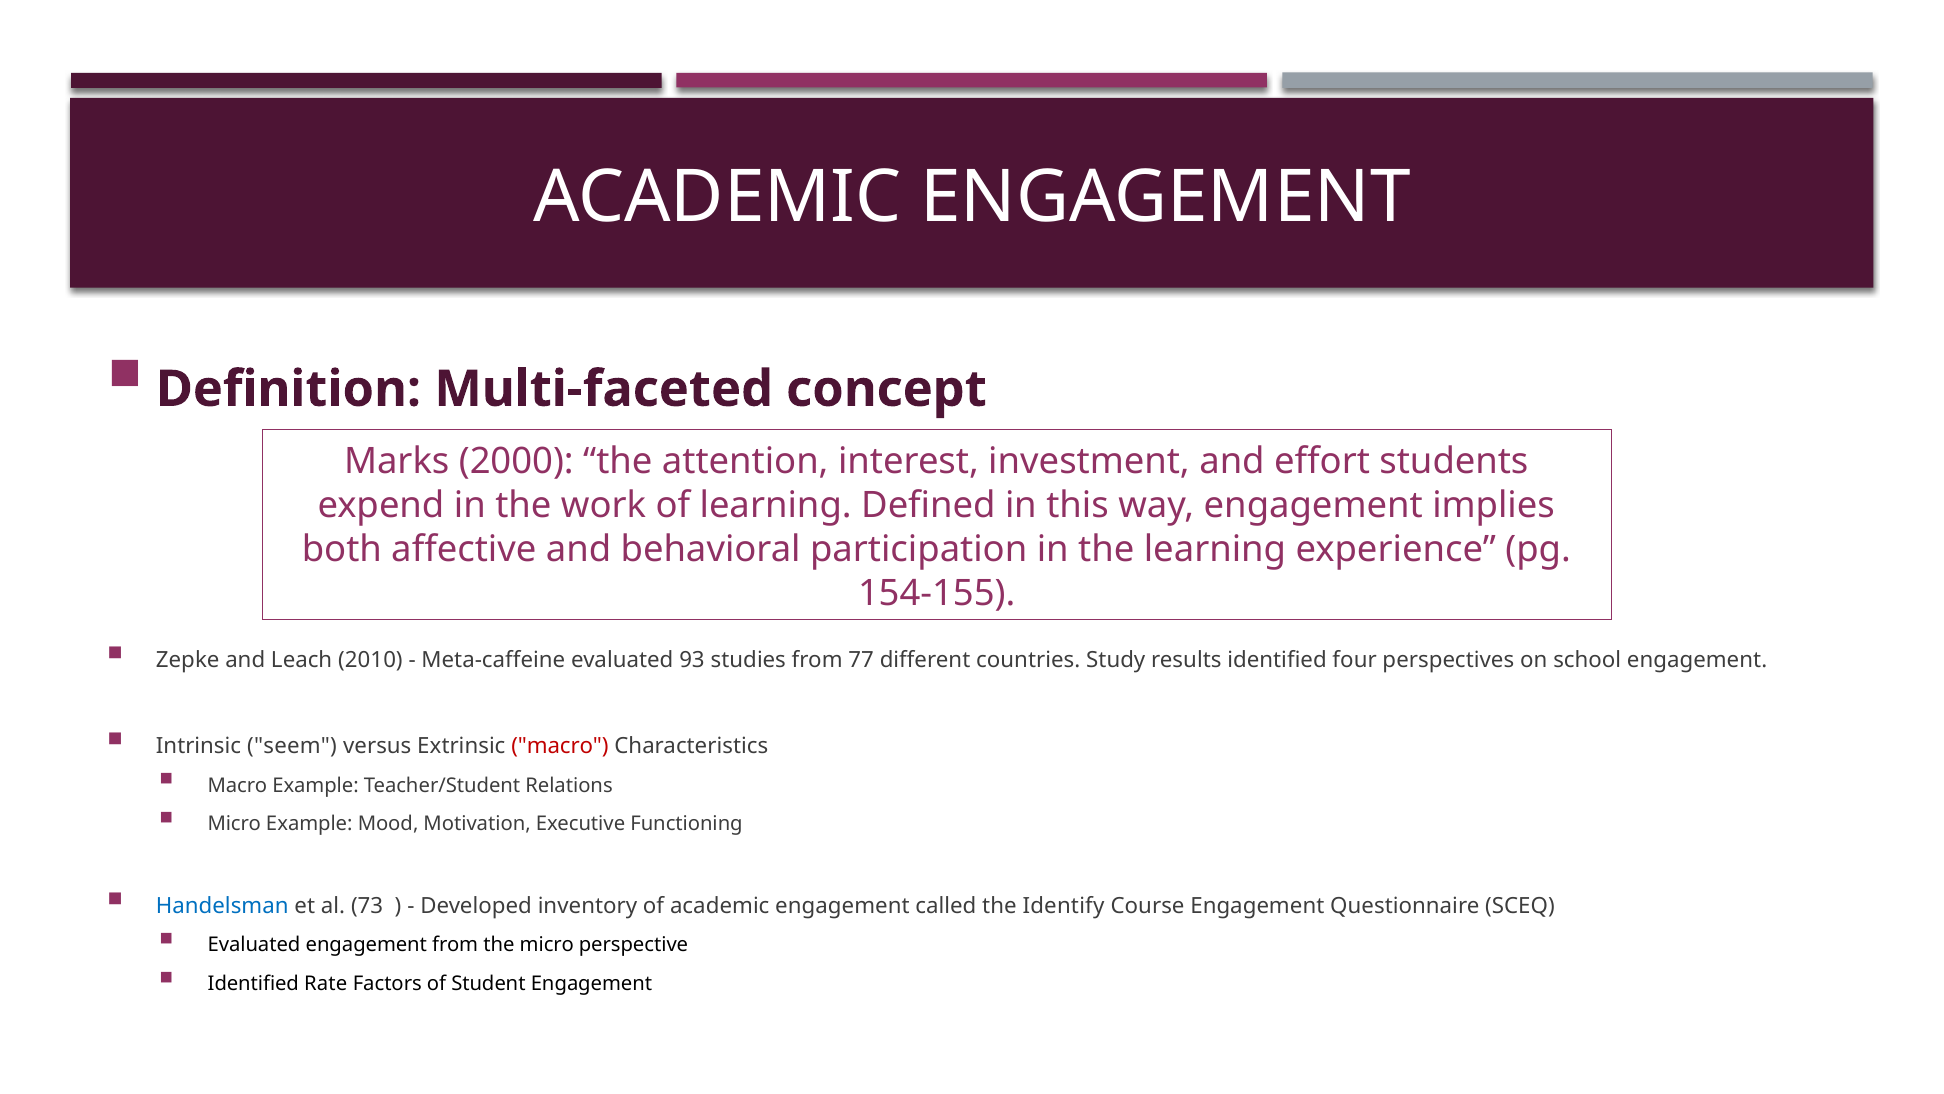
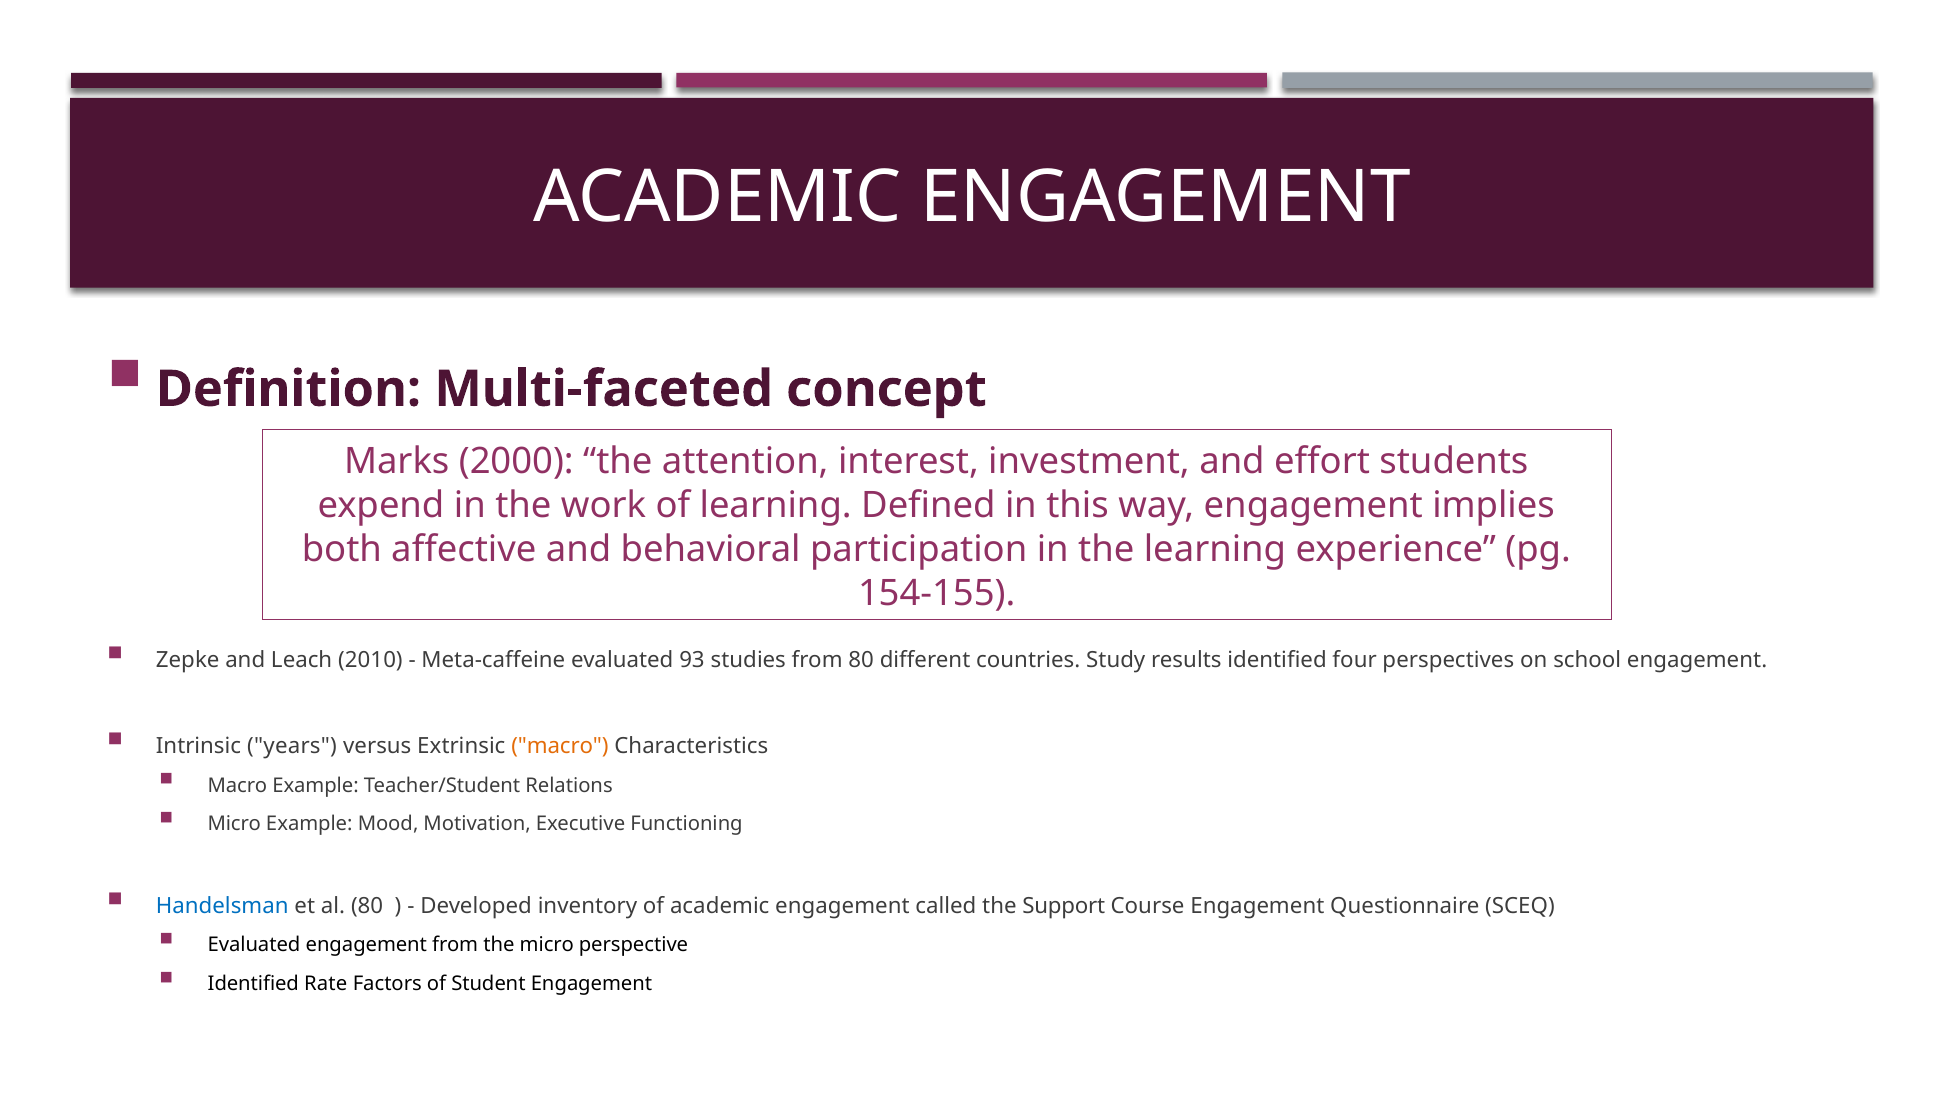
from 77: 77 -> 80
seem: seem -> years
macro at (560, 746) colour: red -> orange
al 73: 73 -> 80
Identify: Identify -> Support
